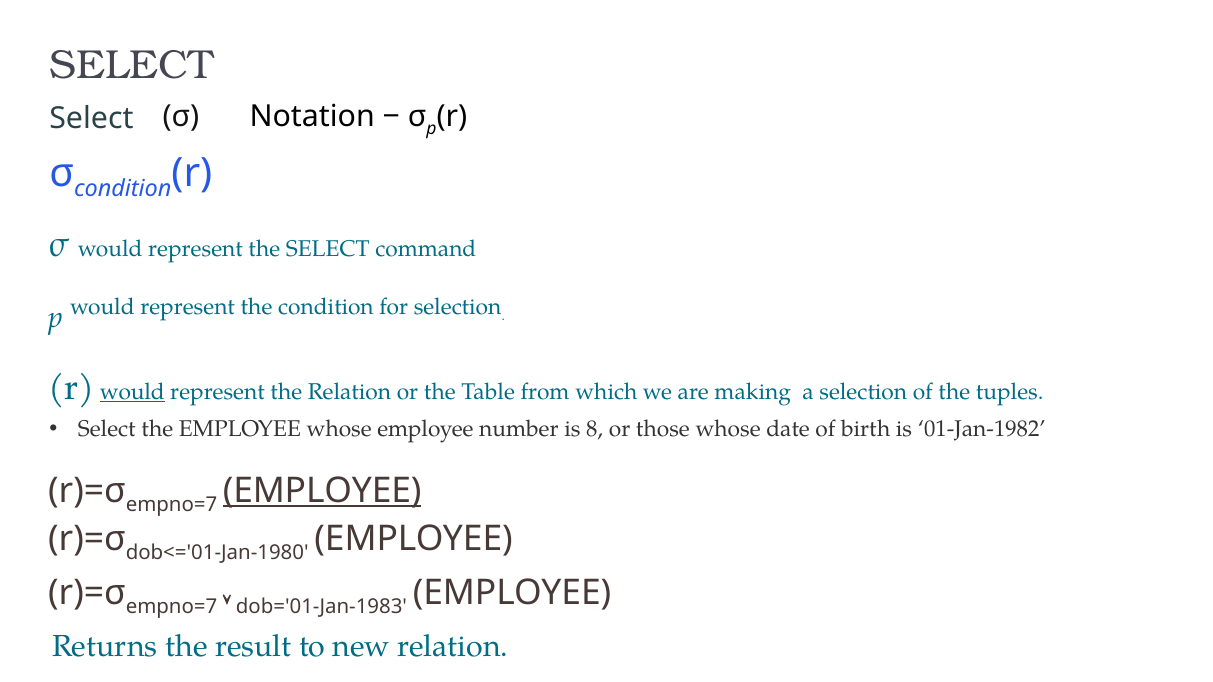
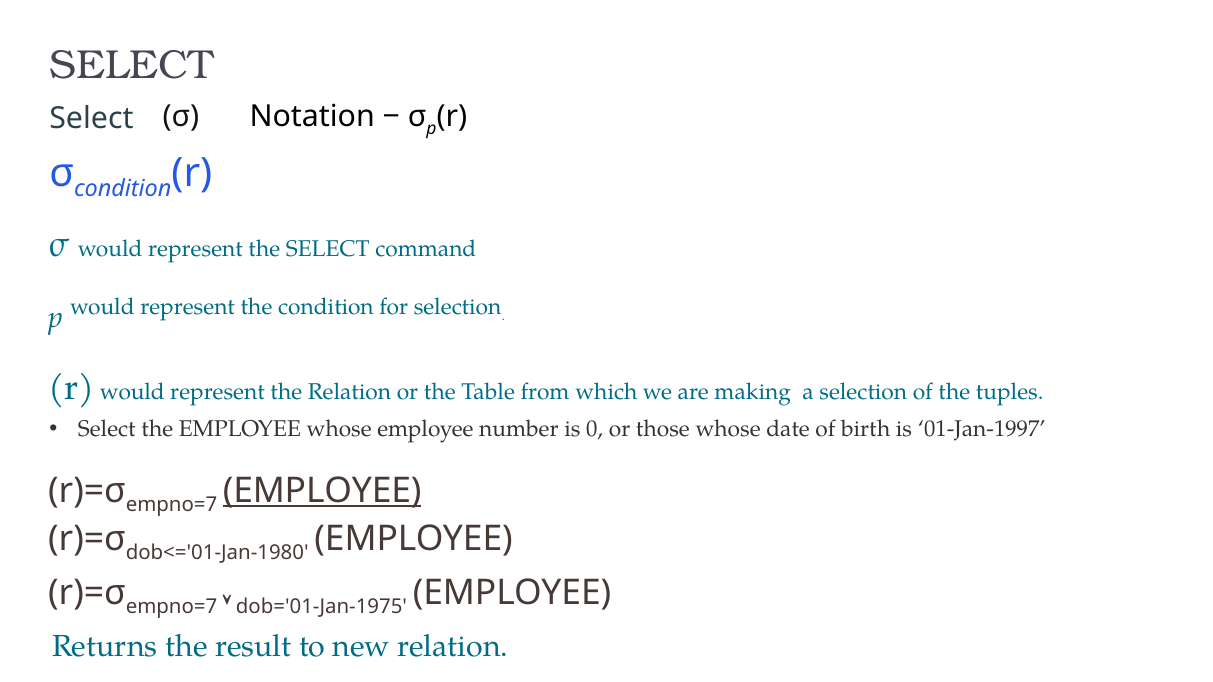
would at (132, 392) underline: present -> none
8: 8 -> 0
01-Jan-1982: 01-Jan-1982 -> 01-Jan-1997
dob='01-Jan-1983: dob='01-Jan-1983 -> dob='01-Jan-1975
